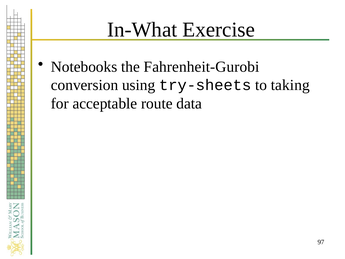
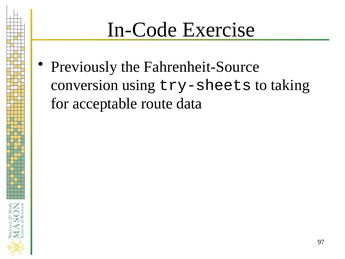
In-What: In-What -> In-Code
Notebooks: Notebooks -> Previously
Fahrenheit-Gurobi: Fahrenheit-Gurobi -> Fahrenheit-Source
